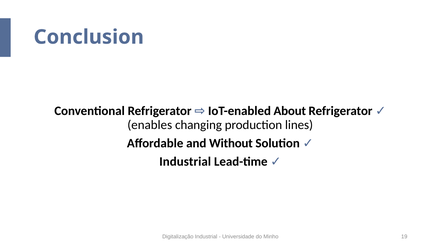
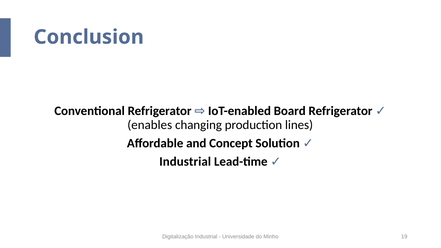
About: About -> Board
Without: Without -> Concept
